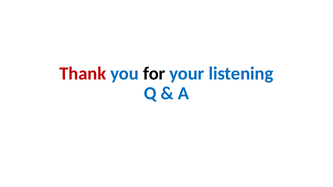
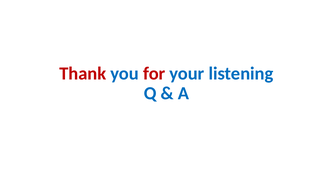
for colour: black -> red
